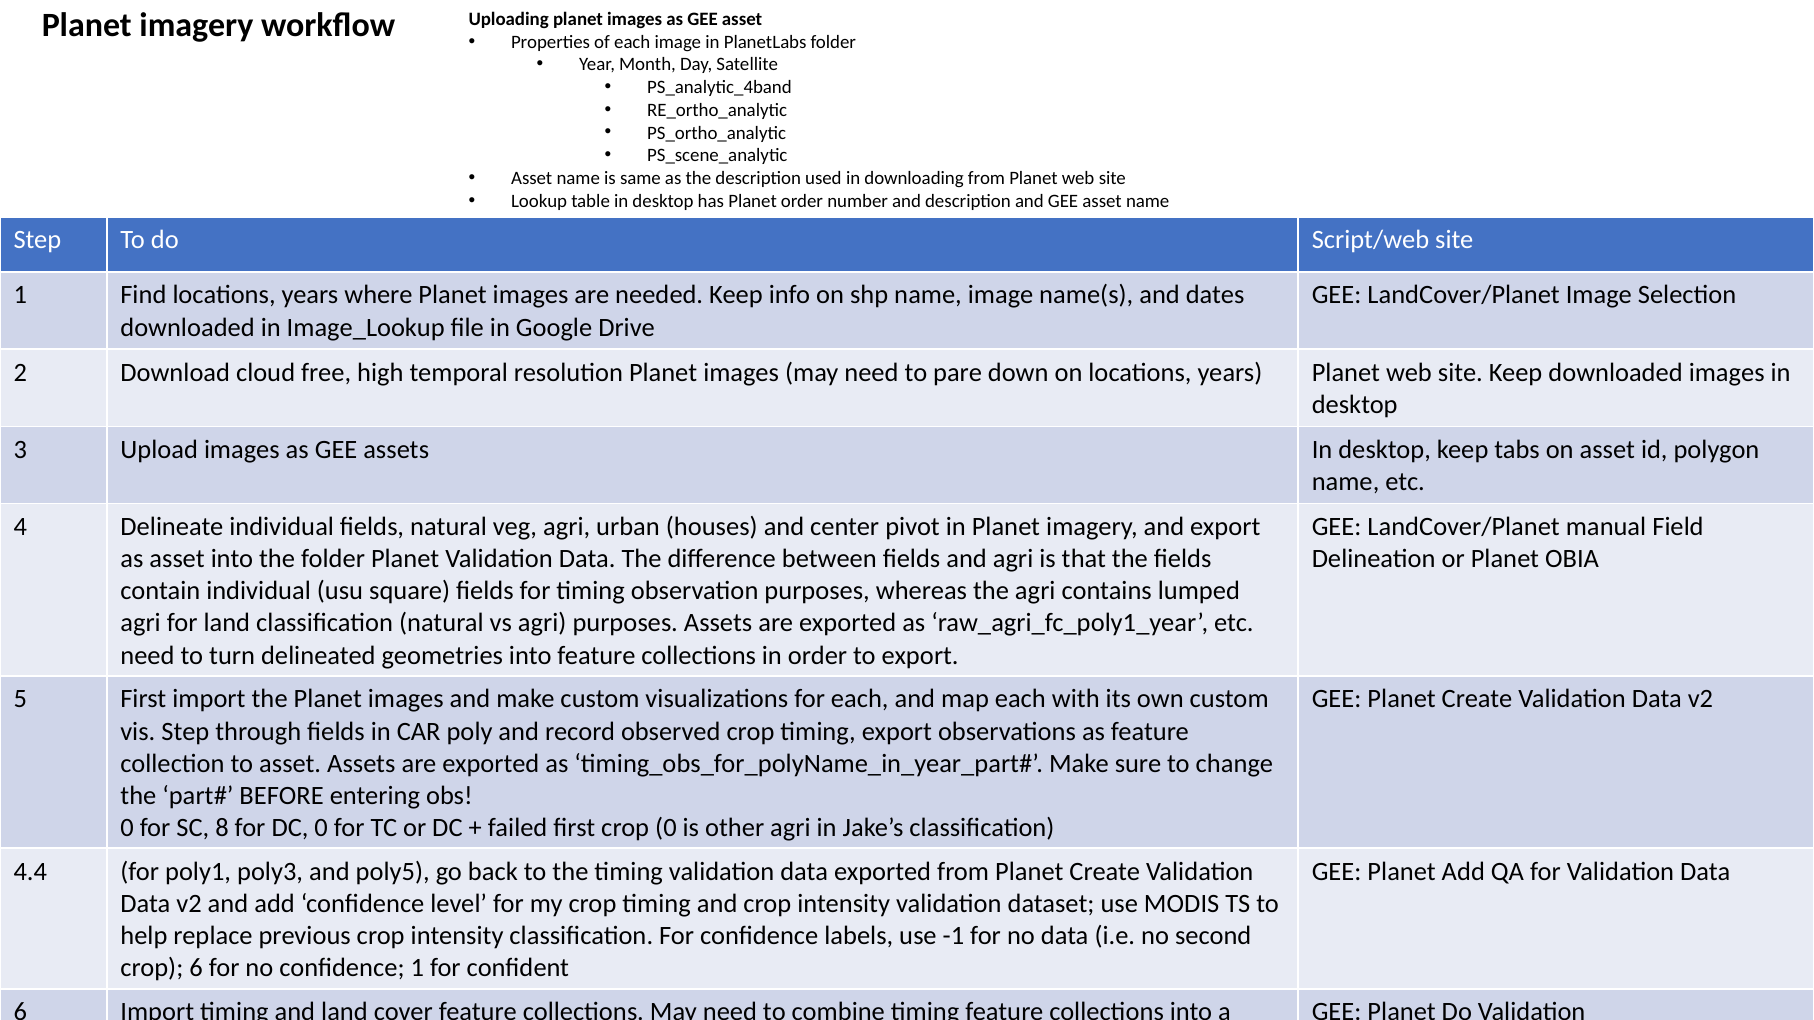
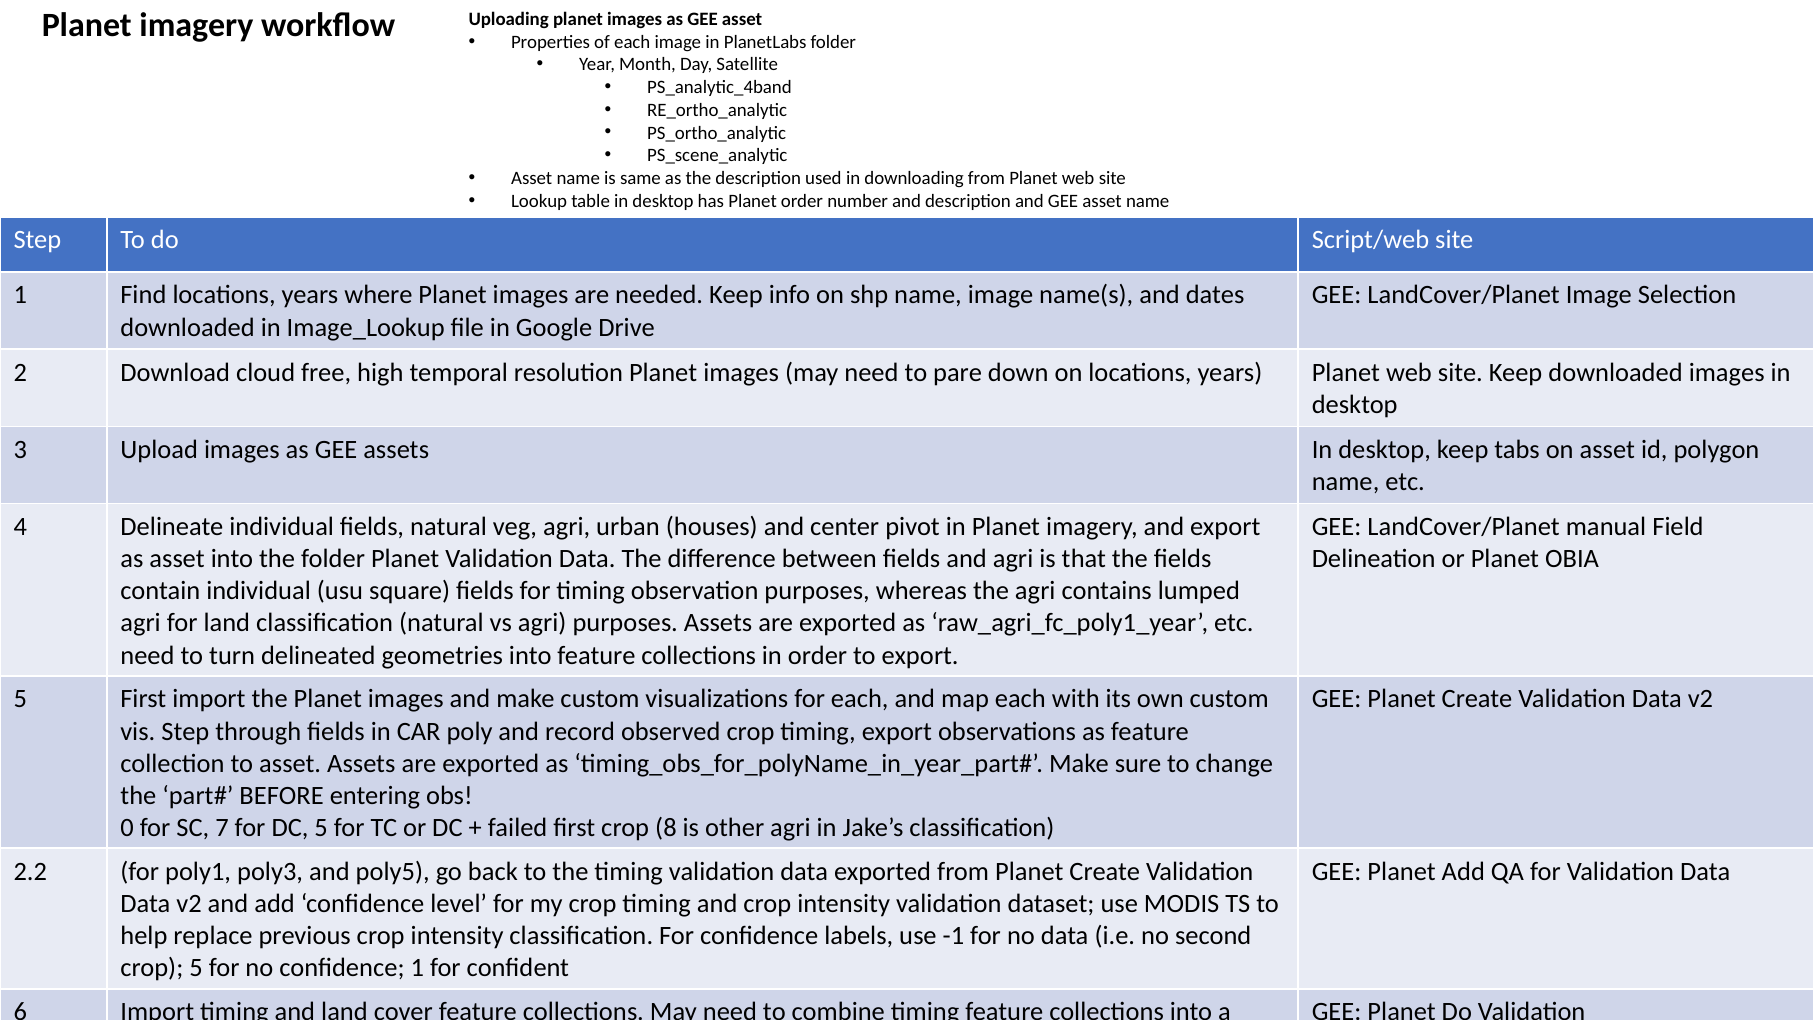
8: 8 -> 7
DC 0: 0 -> 5
crop 0: 0 -> 8
4.4: 4.4 -> 2.2
crop 6: 6 -> 5
